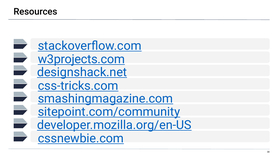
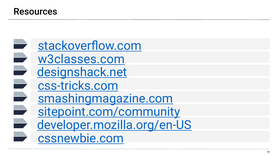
w3projects.com: w3projects.com -> w3classes.com
